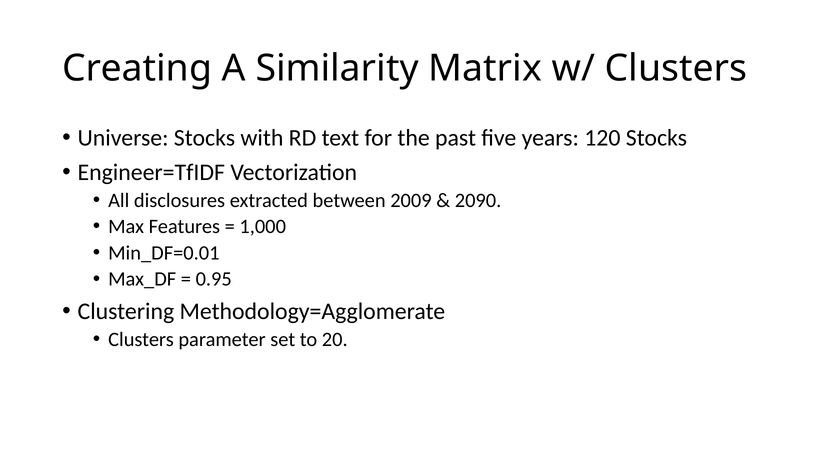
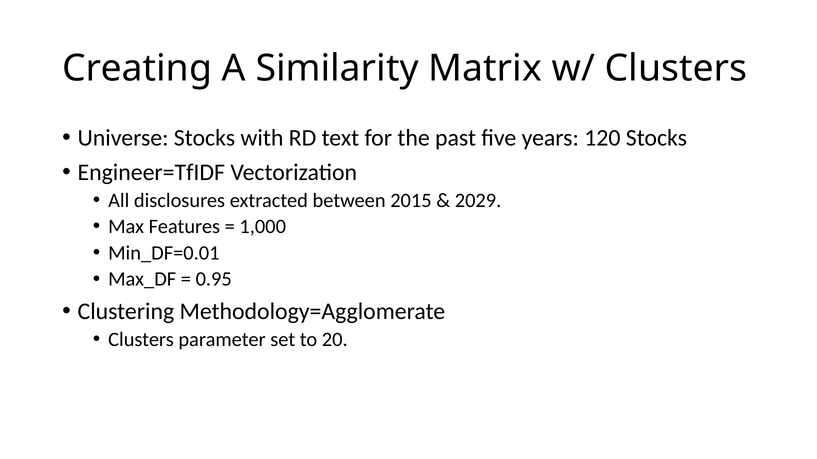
2009: 2009 -> 2015
2090: 2090 -> 2029
